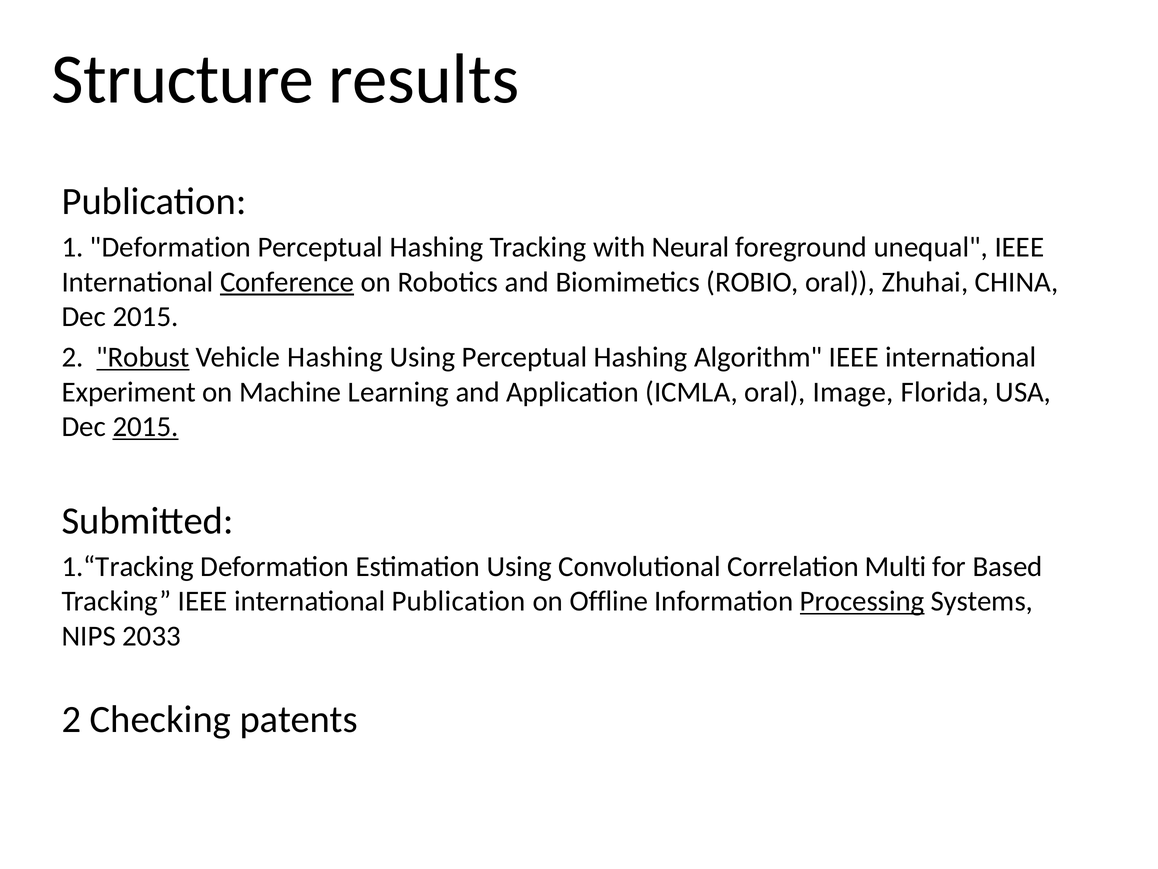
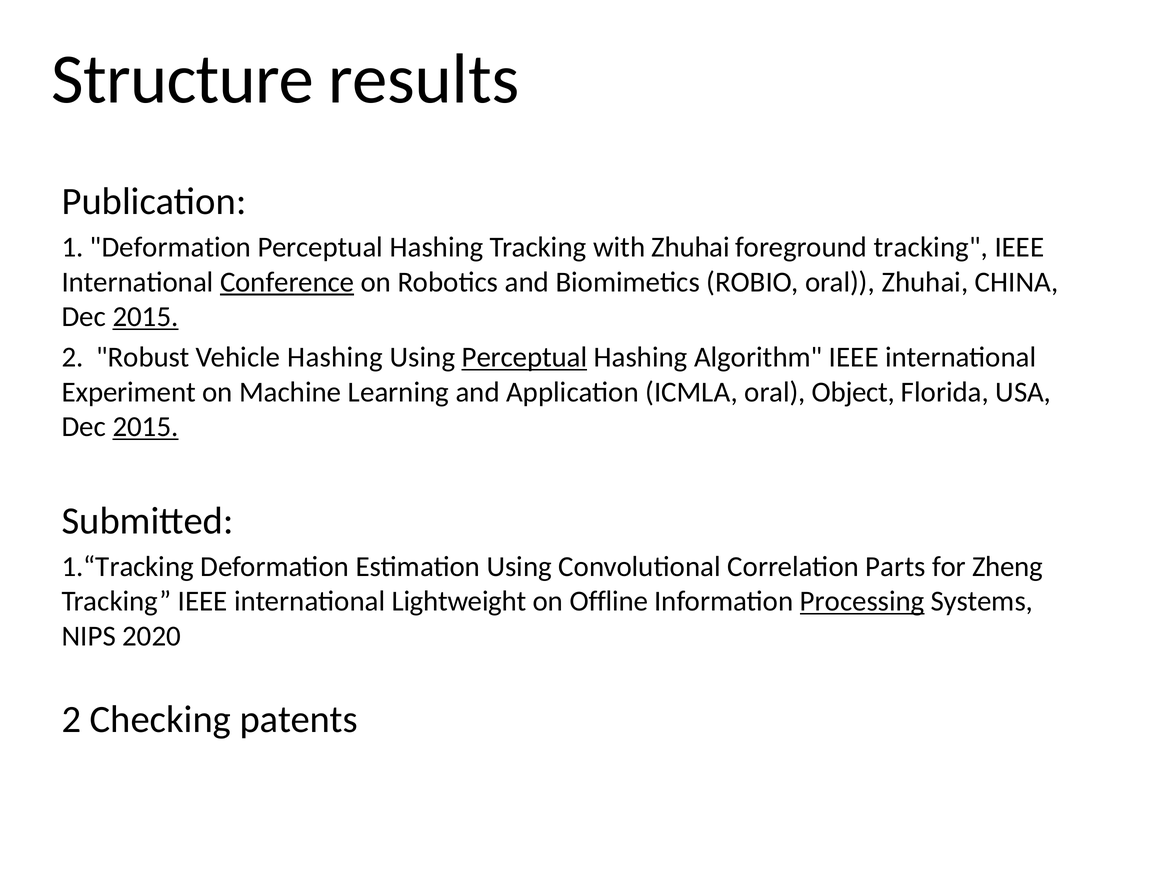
with Neural: Neural -> Zhuhai
foreground unequal: unequal -> tracking
2015 at (146, 317) underline: none -> present
Robust underline: present -> none
Perceptual at (525, 357) underline: none -> present
Image: Image -> Object
Multi: Multi -> Parts
Based: Based -> Zheng
international Publication: Publication -> Lightweight
2033: 2033 -> 2020
